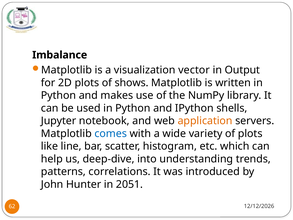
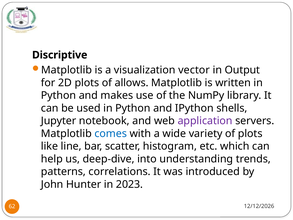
Imbalance: Imbalance -> Discriptive
shows: shows -> allows
application colour: orange -> purple
2051: 2051 -> 2023
